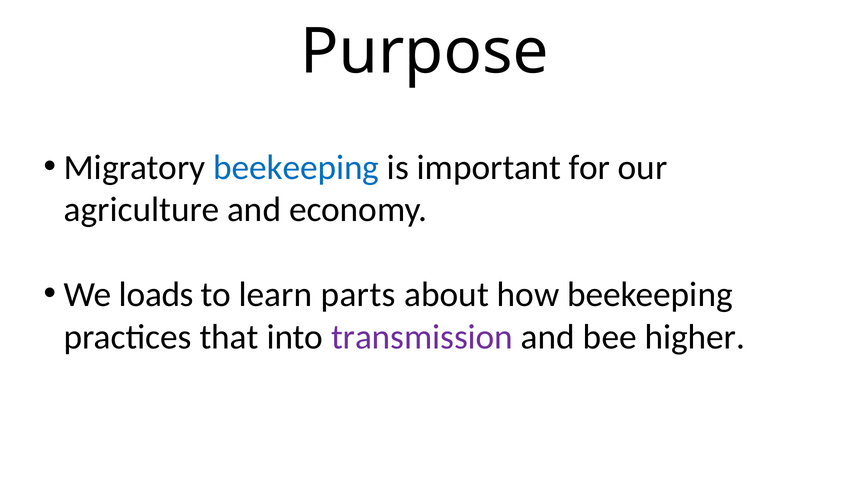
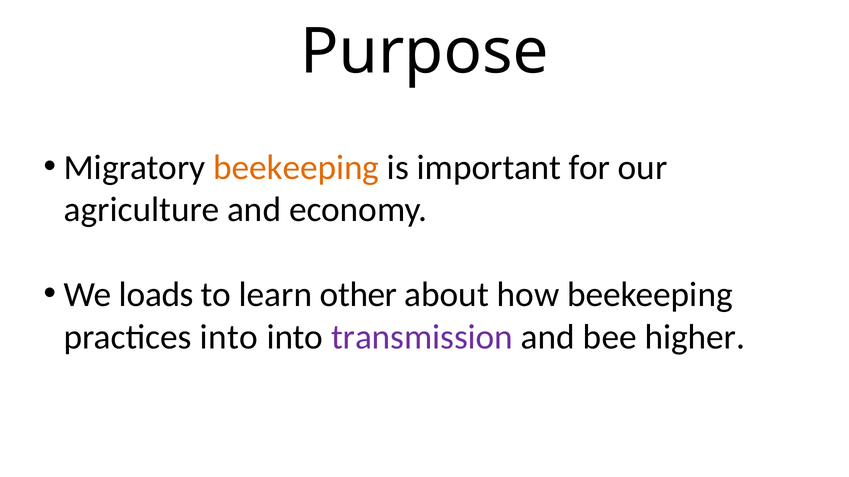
beekeeping at (296, 168) colour: blue -> orange
parts: parts -> other
practices that: that -> into
